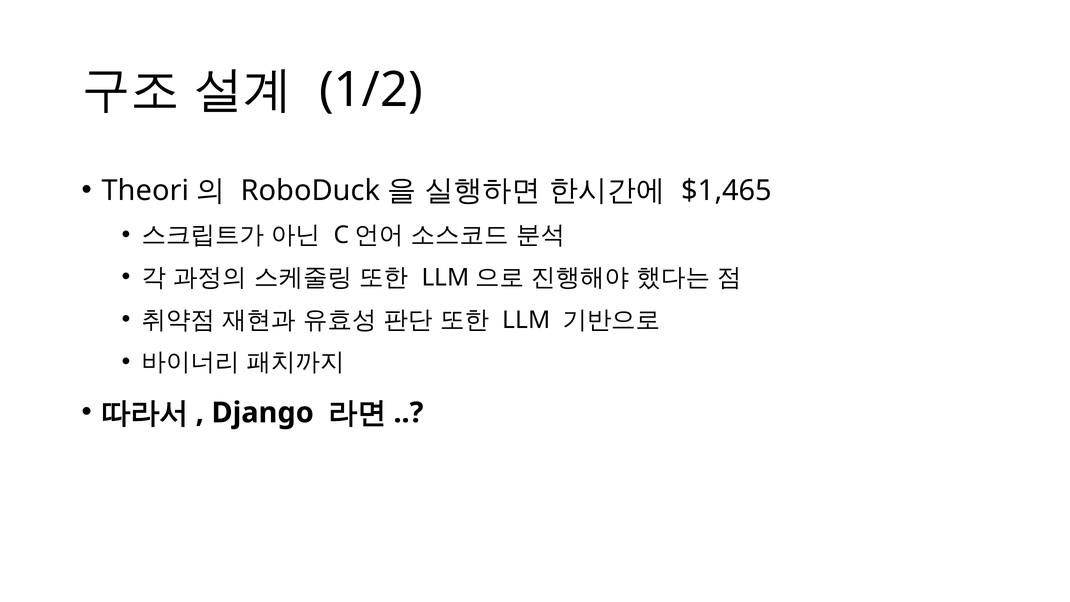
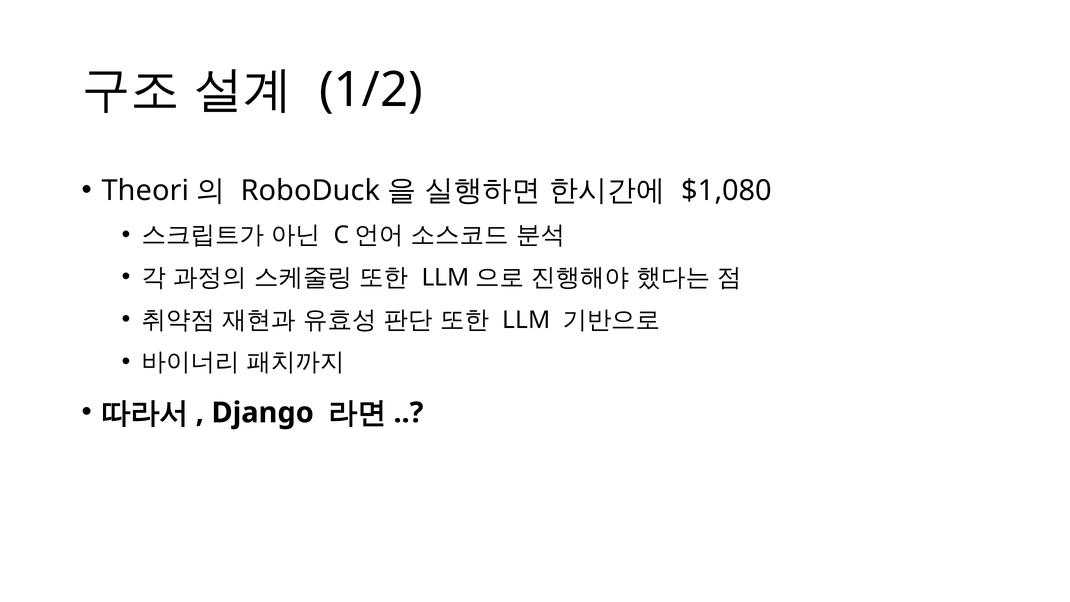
$1,465: $1,465 -> $1,080
